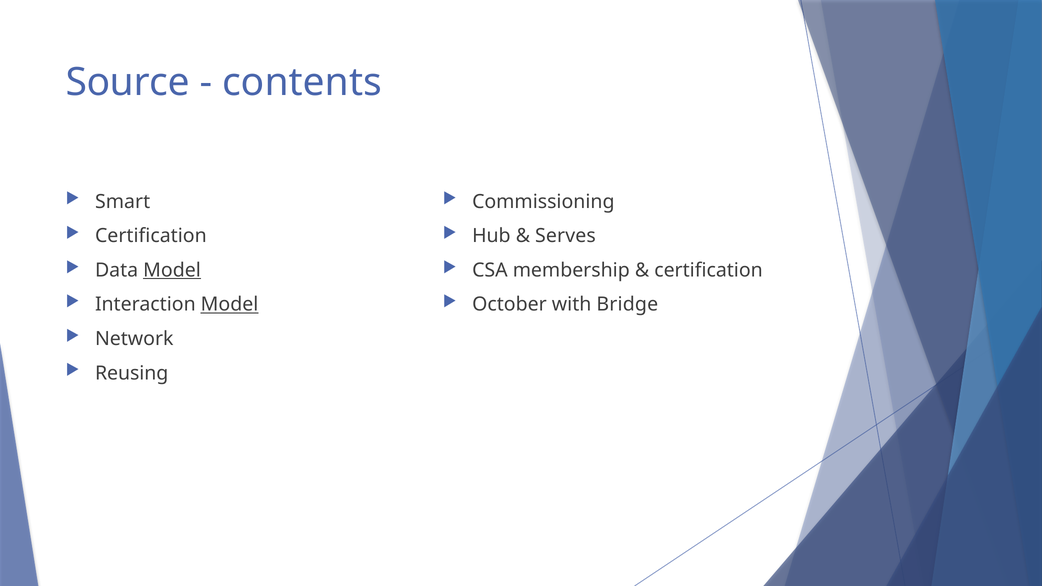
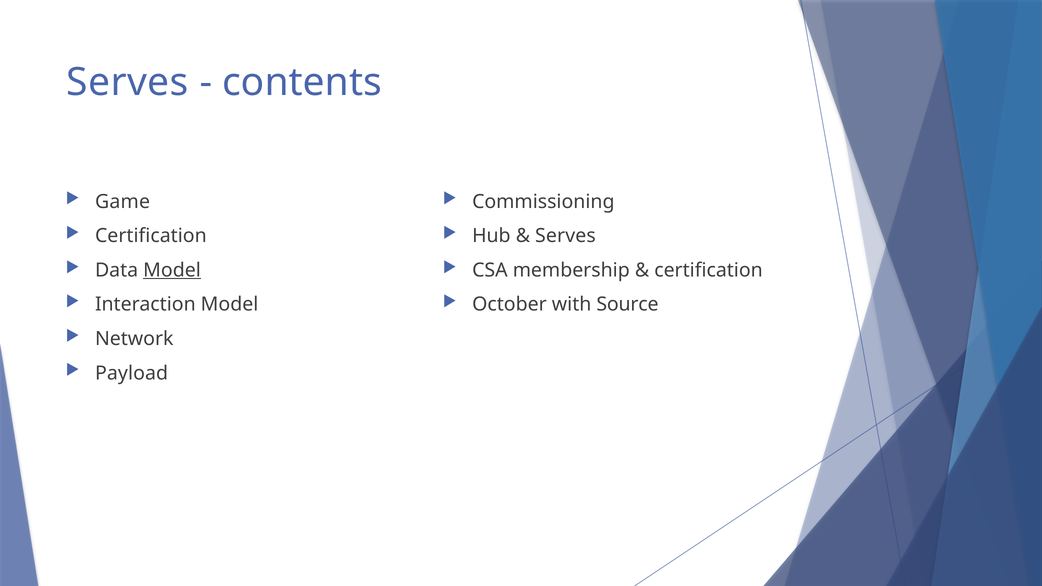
Source at (128, 82): Source -> Serves
Smart: Smart -> Game
Model at (230, 305) underline: present -> none
Bridge: Bridge -> Source
Reusing: Reusing -> Payload
